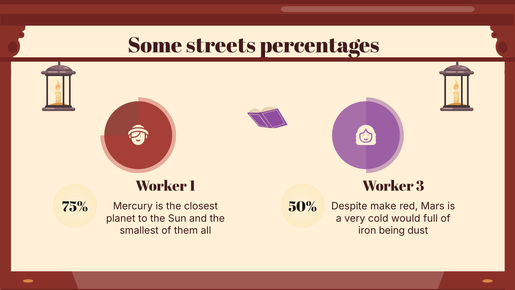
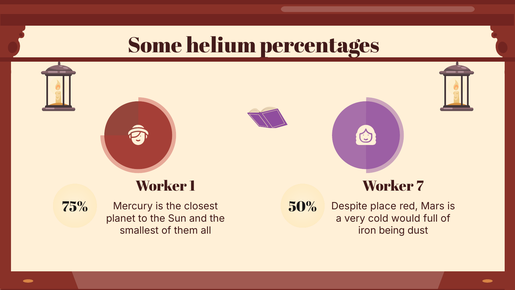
streets: streets -> helium
3: 3 -> 7
make: make -> place
